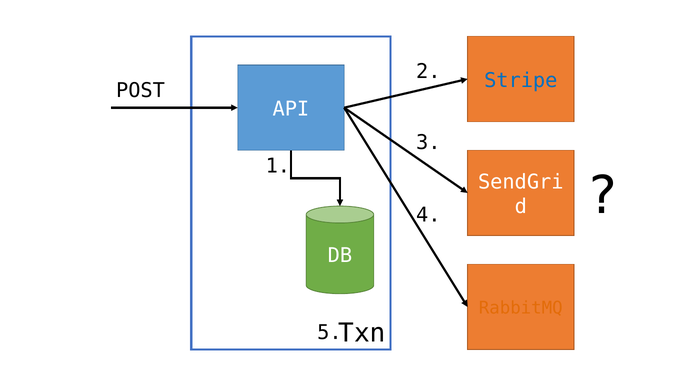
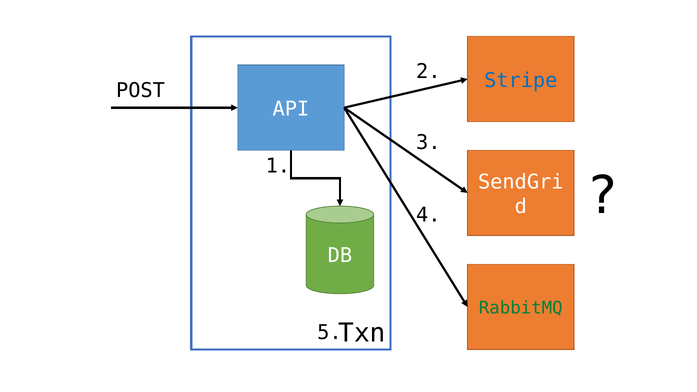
RabbitMQ colour: orange -> green
